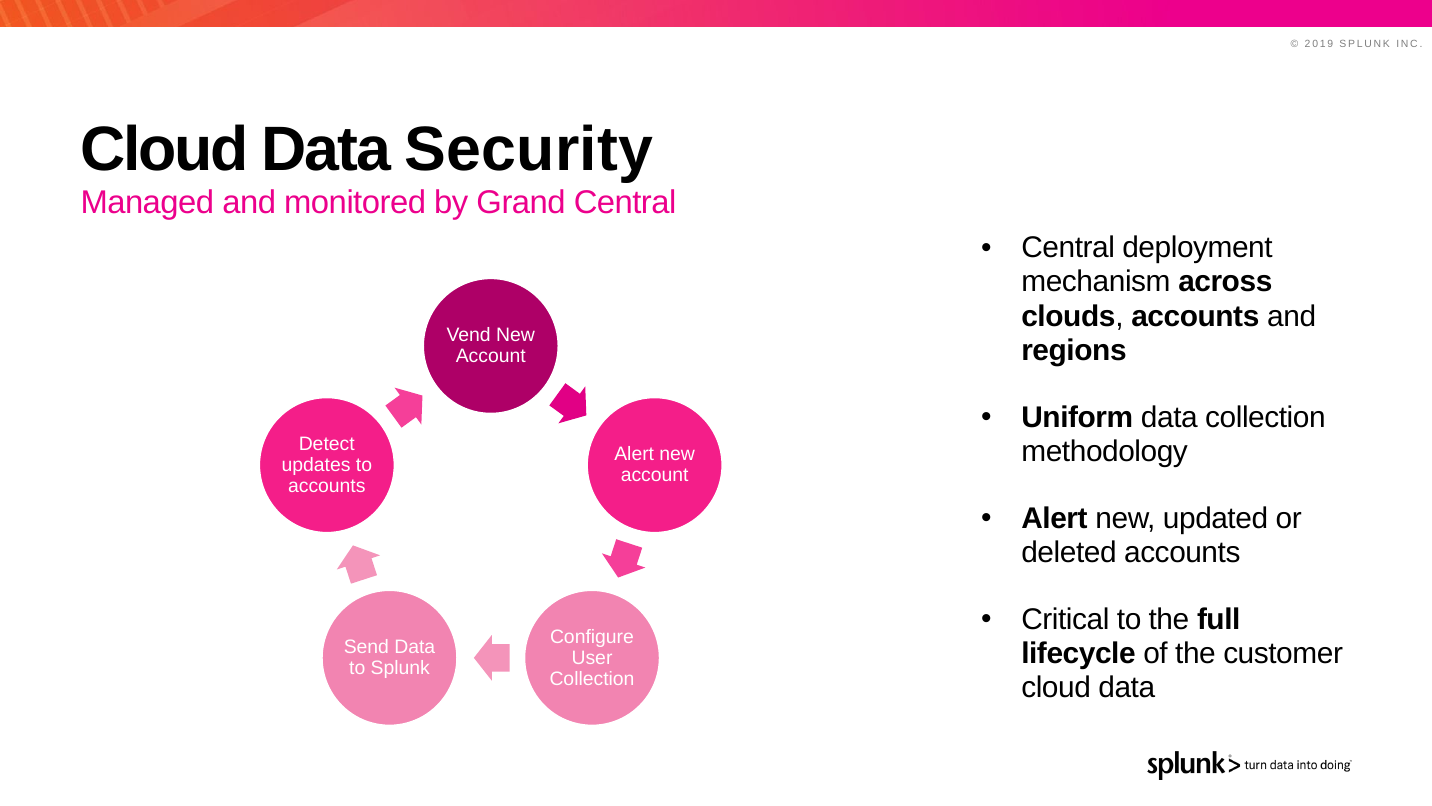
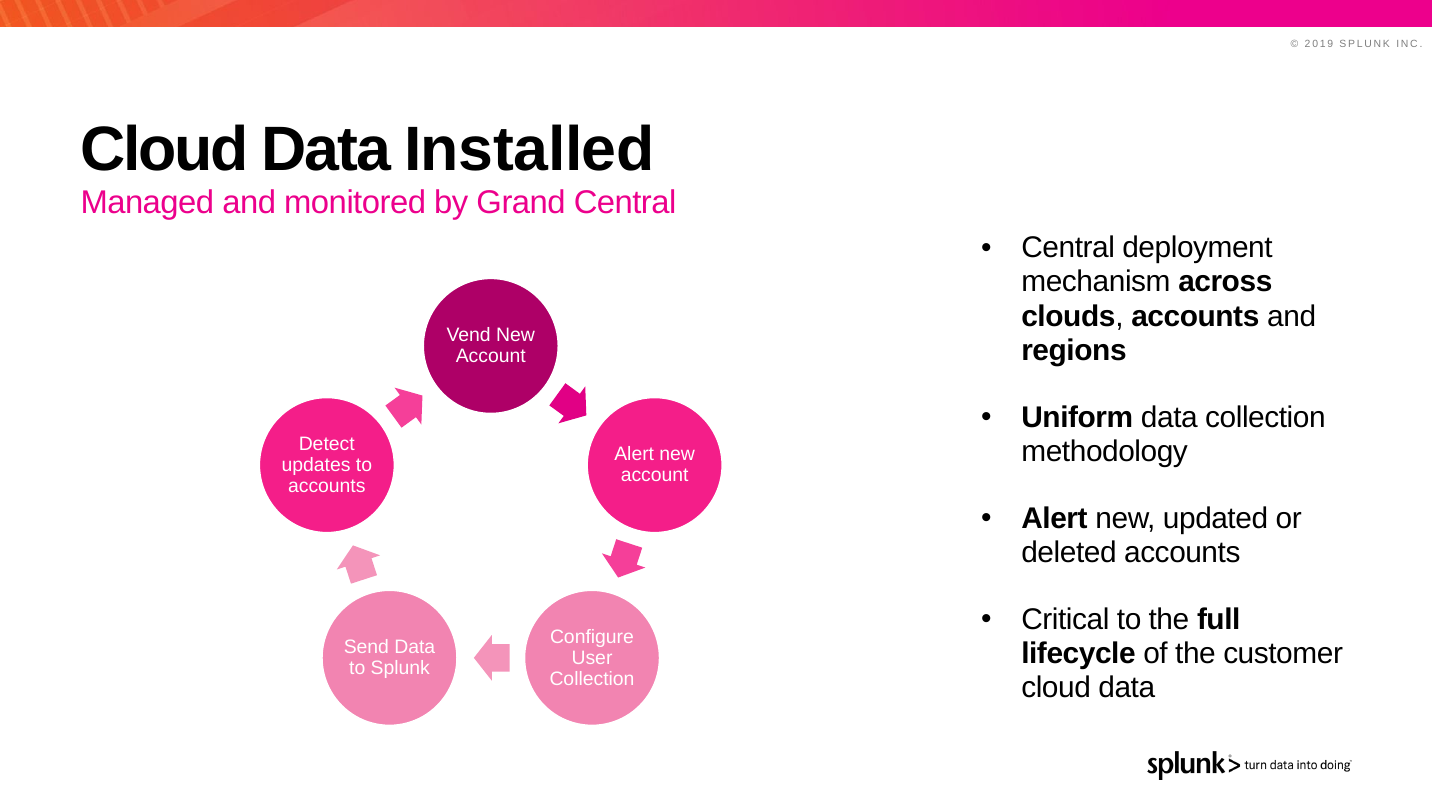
Security: Security -> Installed
